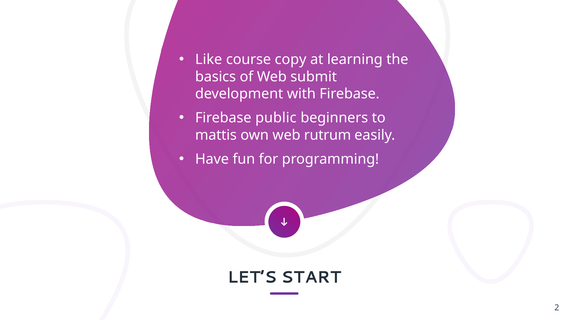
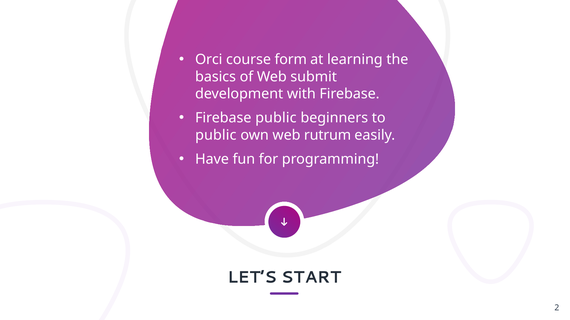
Like: Like -> Orci
copy: copy -> form
mattis at (216, 135): mattis -> public
